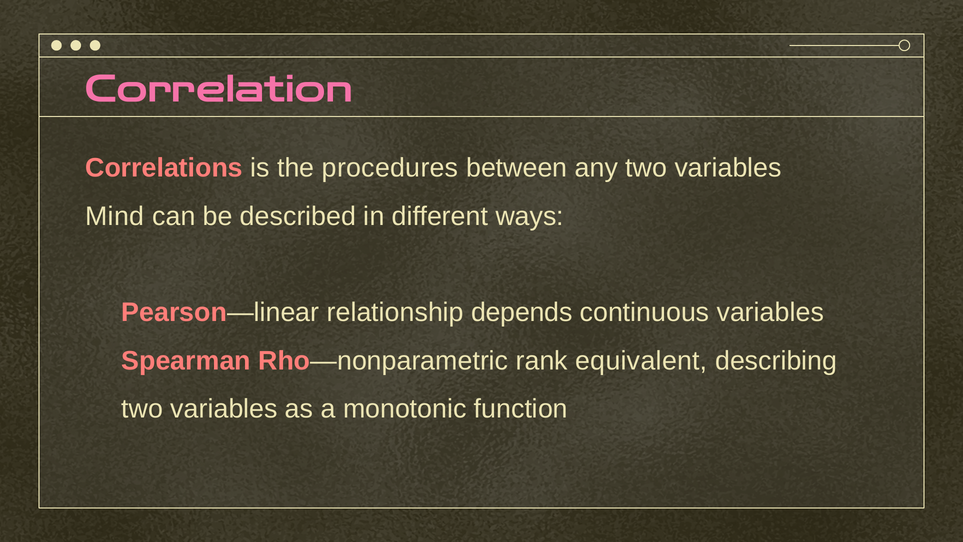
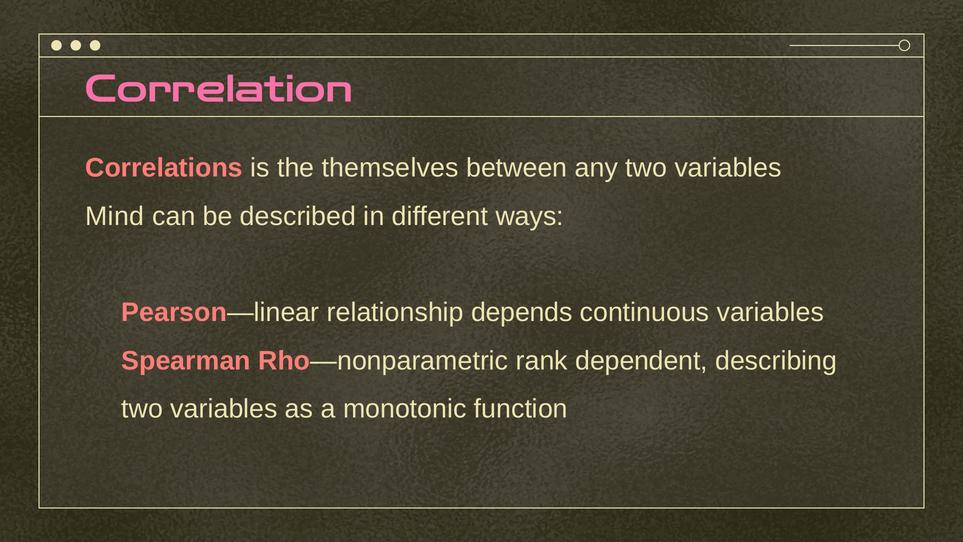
procedures: procedures -> themselves
equivalent: equivalent -> dependent
